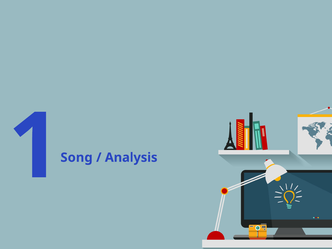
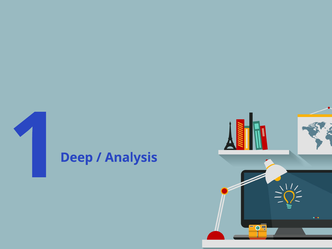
Song: Song -> Deep
